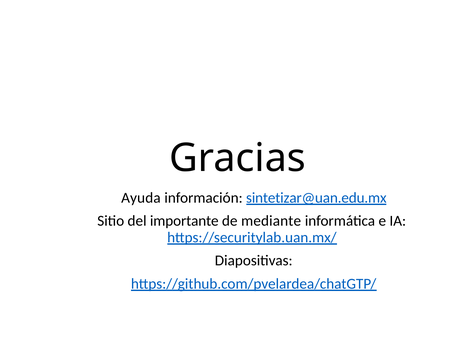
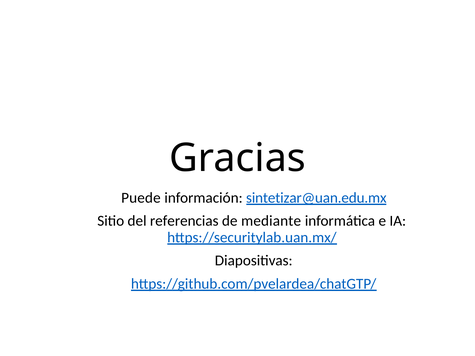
Ayuda: Ayuda -> Puede
importante: importante -> referencias
